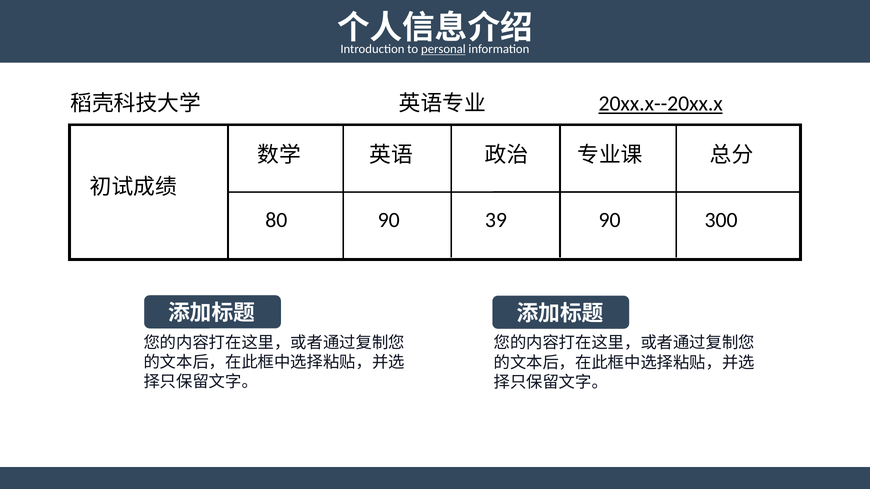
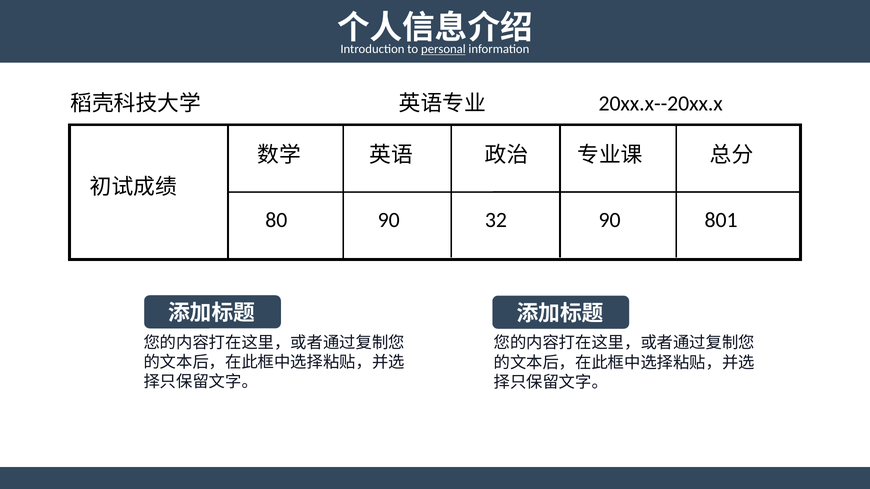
20xx.x--20xx.x underline: present -> none
39: 39 -> 32
300: 300 -> 801
